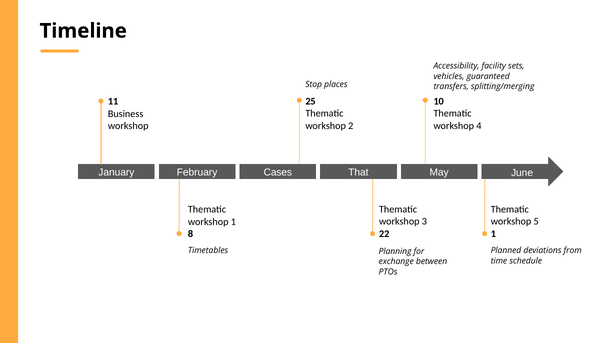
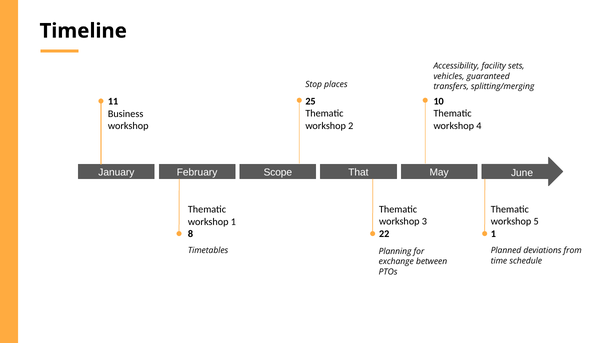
Cases: Cases -> Scope
